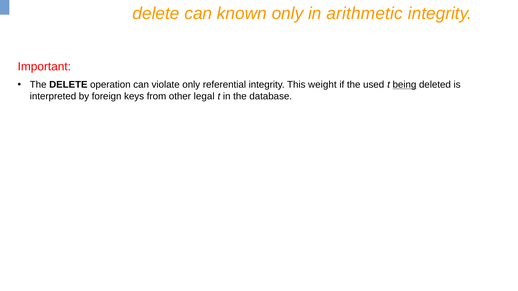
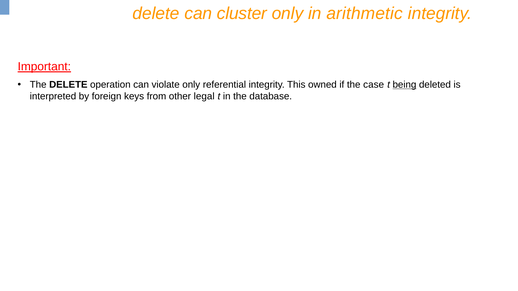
known: known -> cluster
Important underline: none -> present
weight: weight -> owned
used: used -> case
